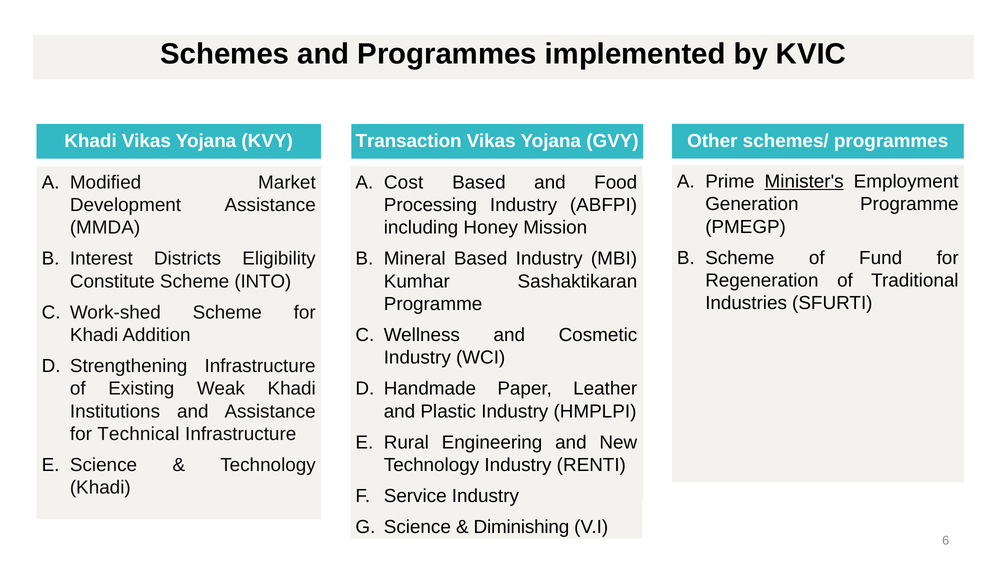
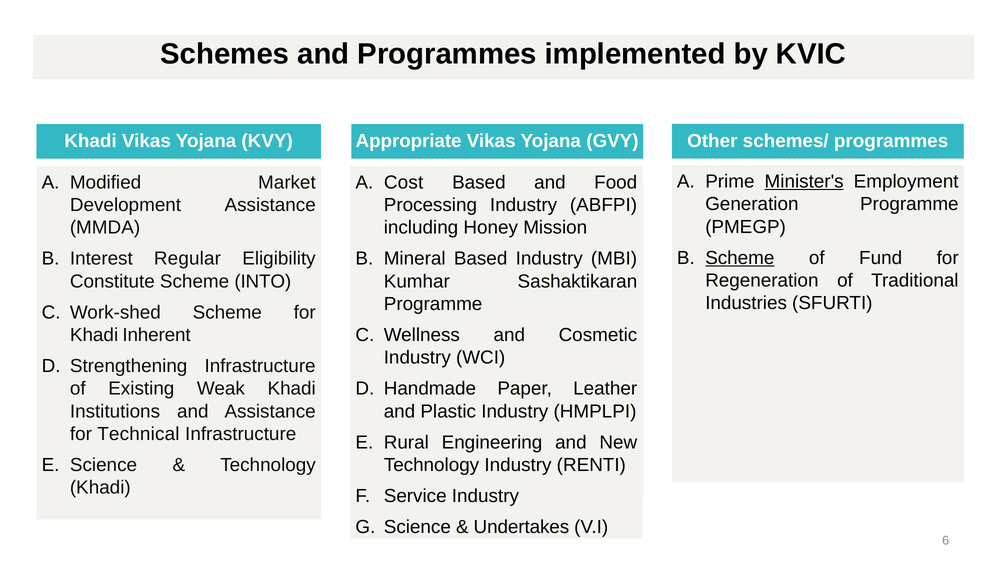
Transaction: Transaction -> Appropriate
Scheme at (740, 258) underline: none -> present
Districts: Districts -> Regular
Addition: Addition -> Inherent
Diminishing: Diminishing -> Undertakes
